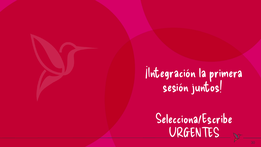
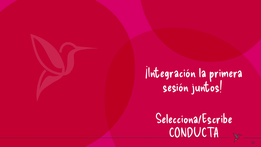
URGENTES: URGENTES -> CONDUCTA
